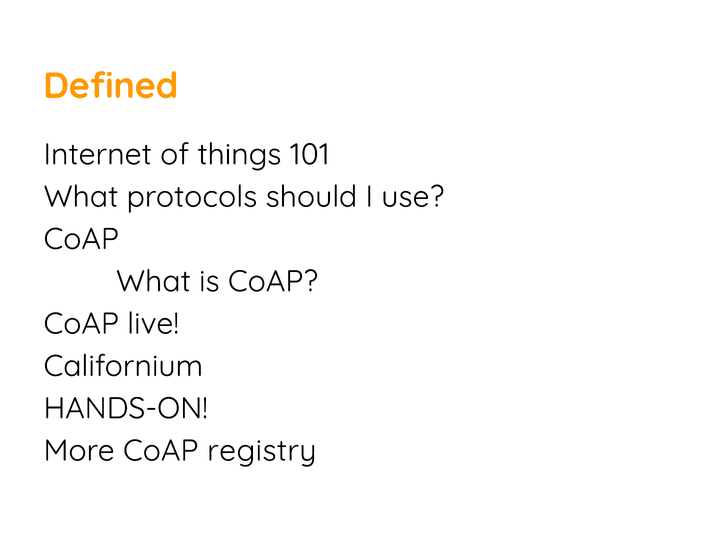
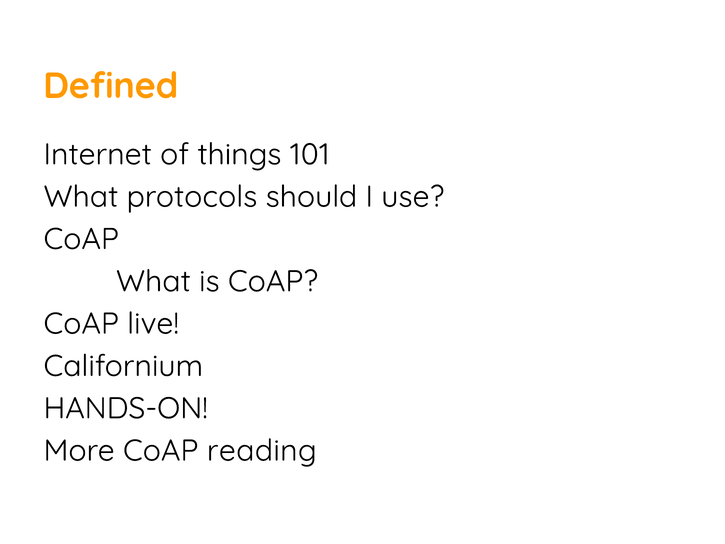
registry: registry -> reading
